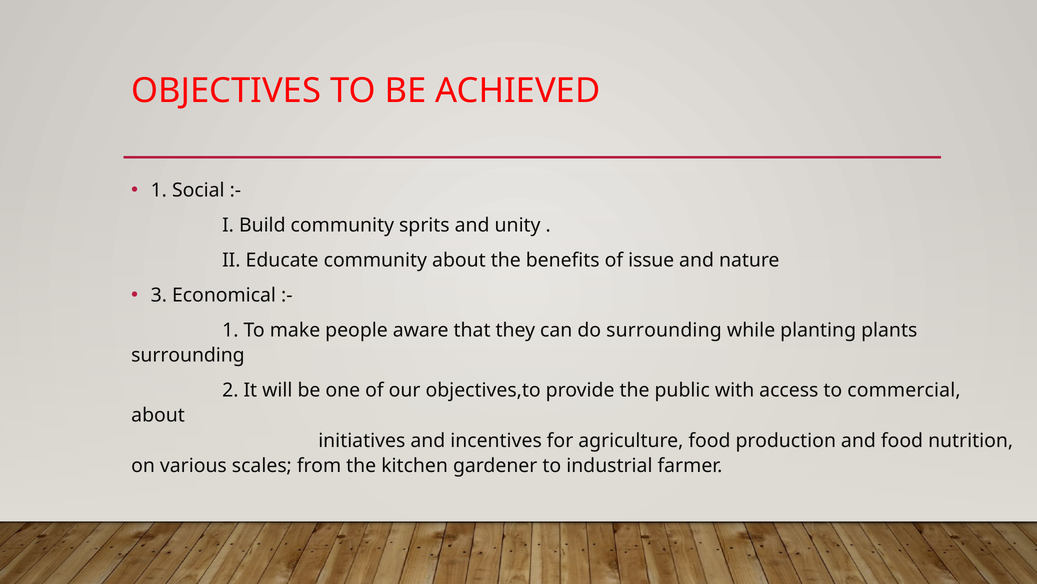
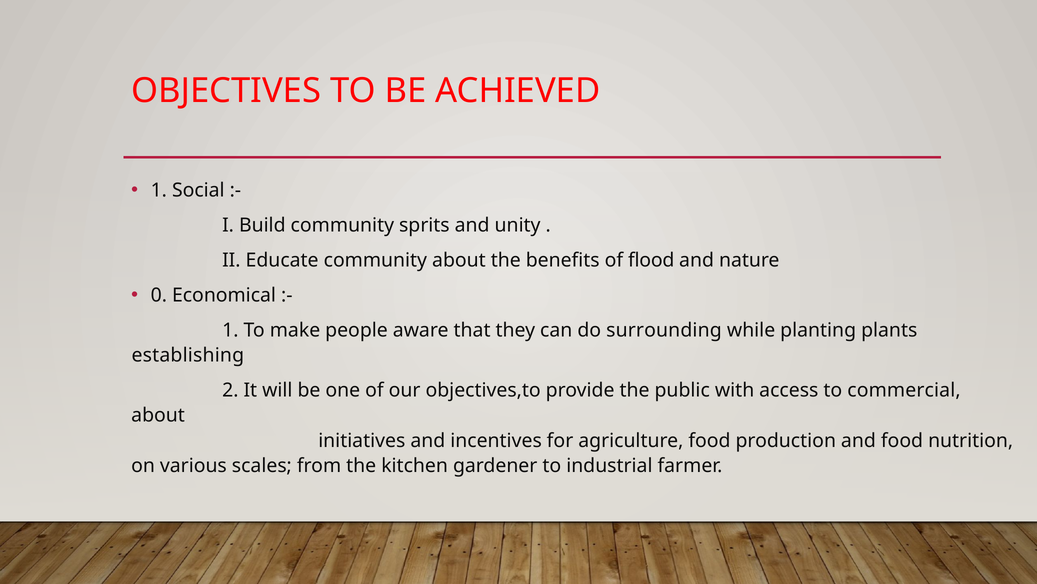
issue: issue -> flood
3: 3 -> 0
surrounding at (188, 355): surrounding -> establishing
